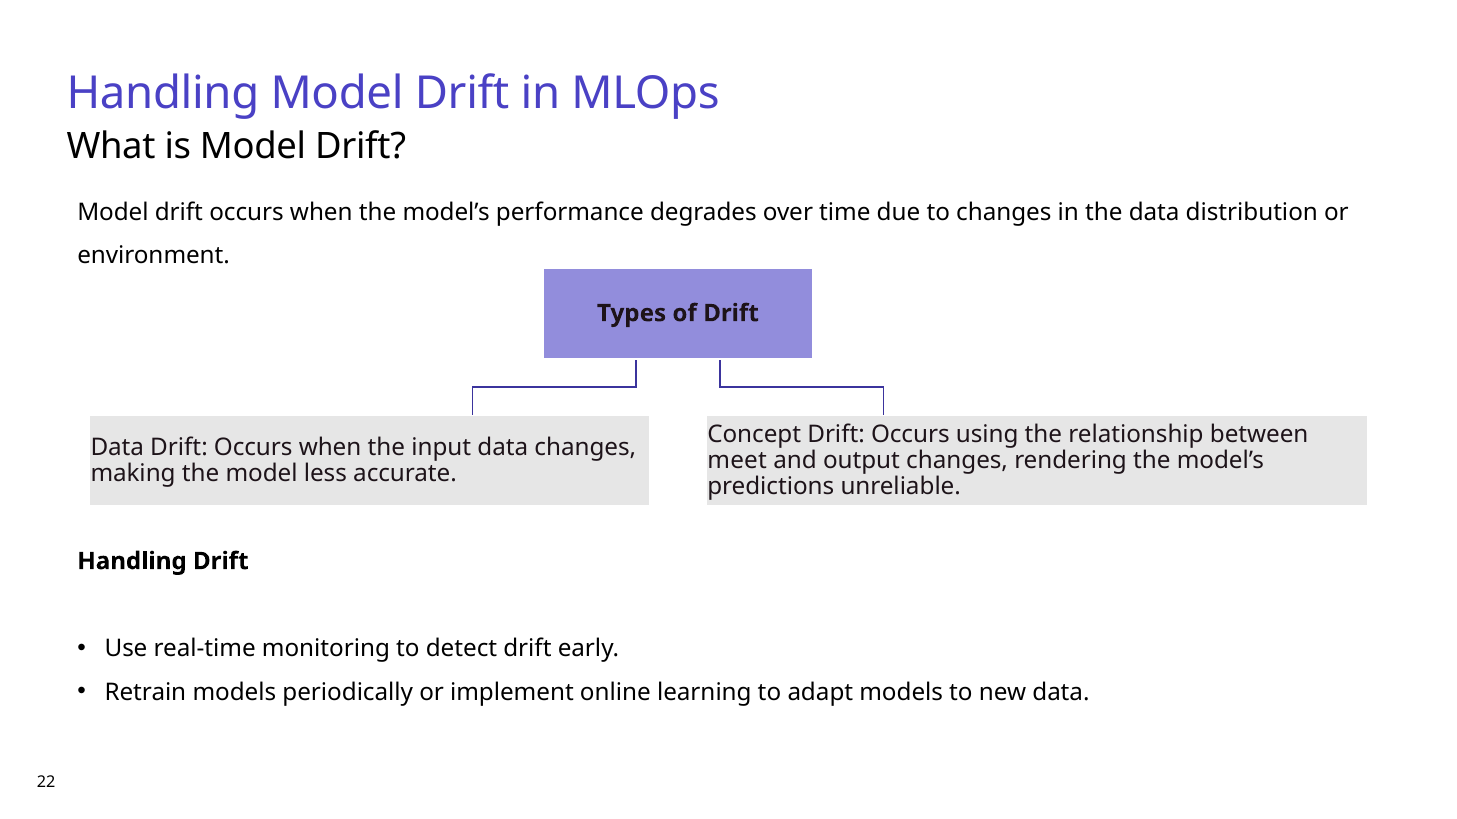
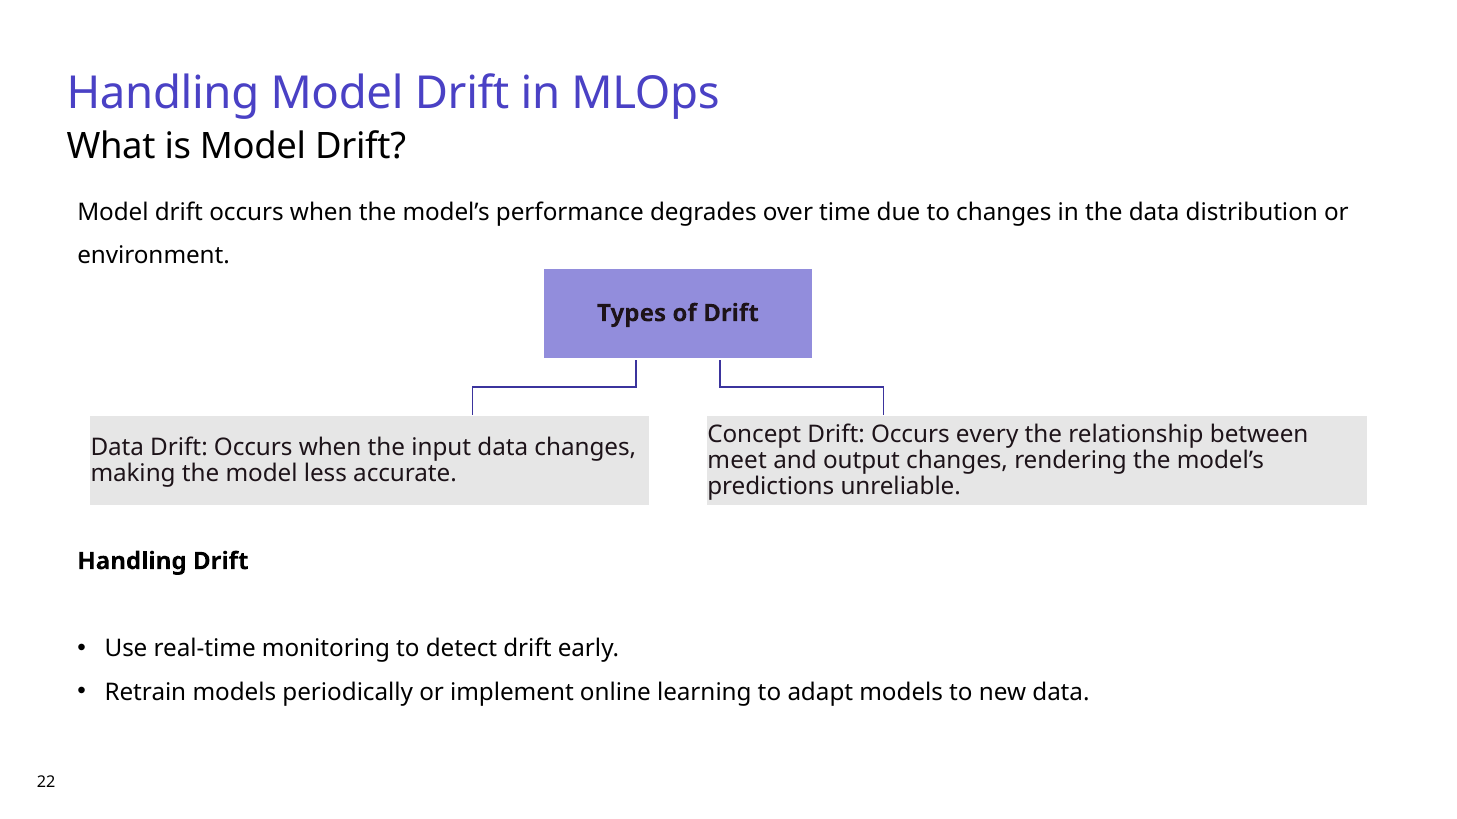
using: using -> every
